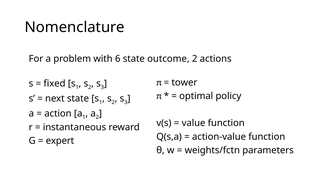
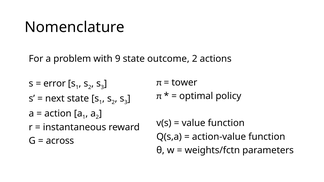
6: 6 -> 9
fixed: fixed -> error
expert: expert -> across
